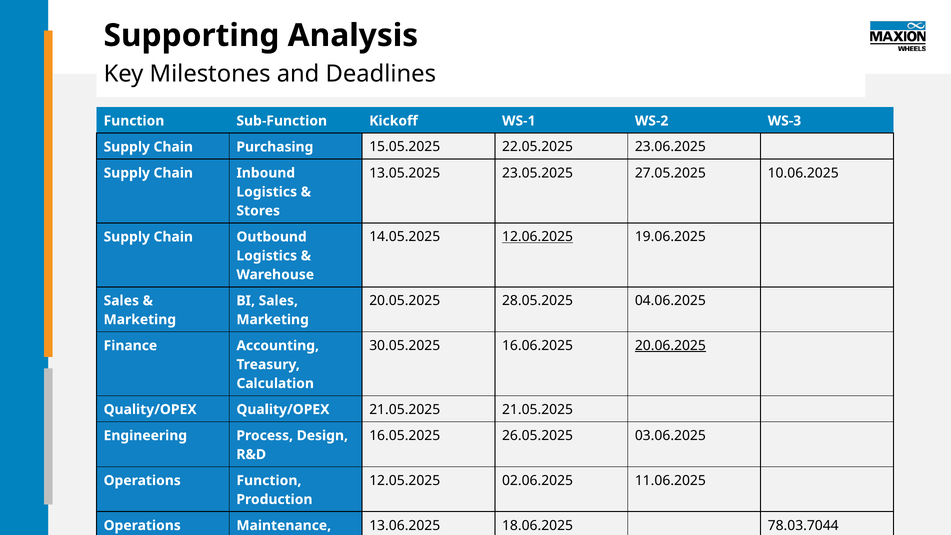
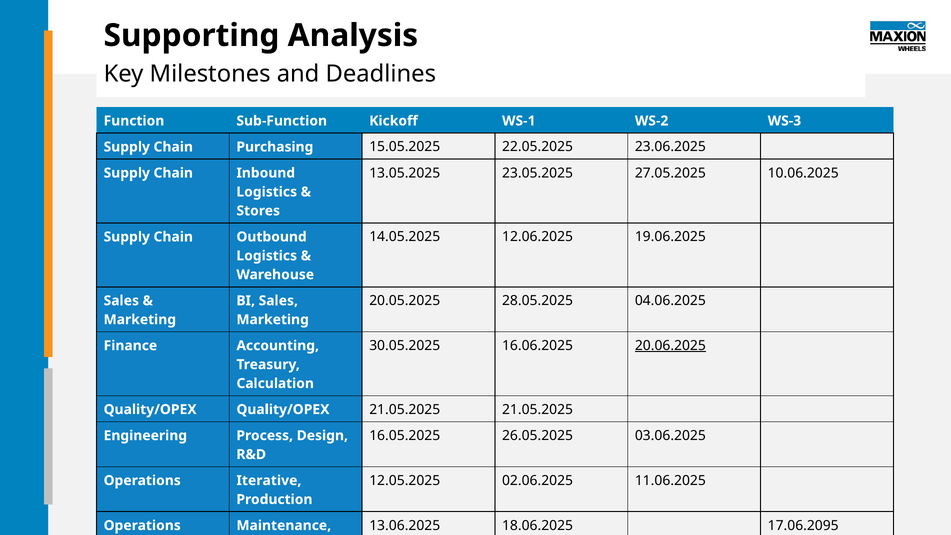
12.06.2025 underline: present -> none
Operations Function: Function -> Iterative
78.03.7044: 78.03.7044 -> 17.06.2095
